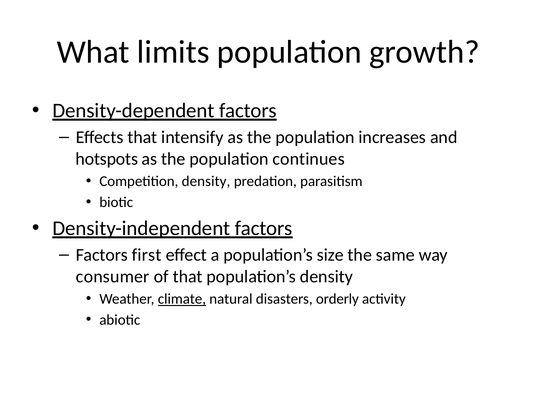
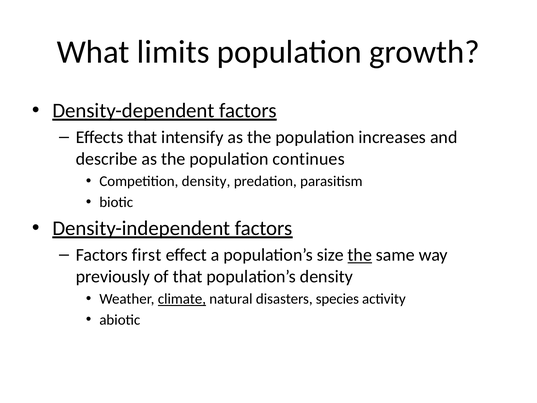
hotspots: hotspots -> describe
the at (360, 255) underline: none -> present
consumer: consumer -> previously
orderly: orderly -> species
